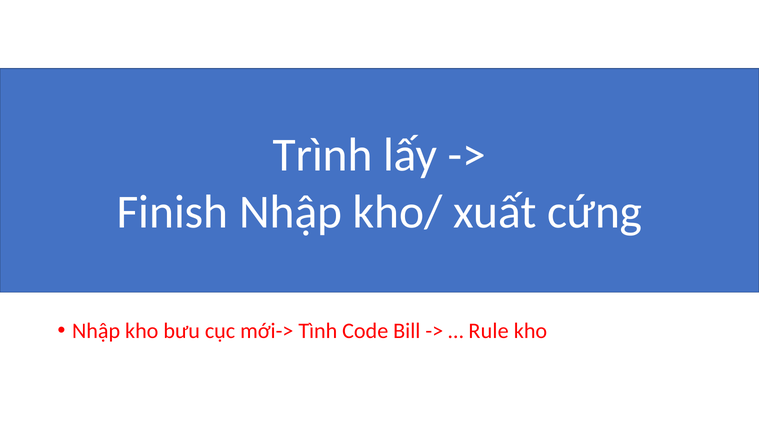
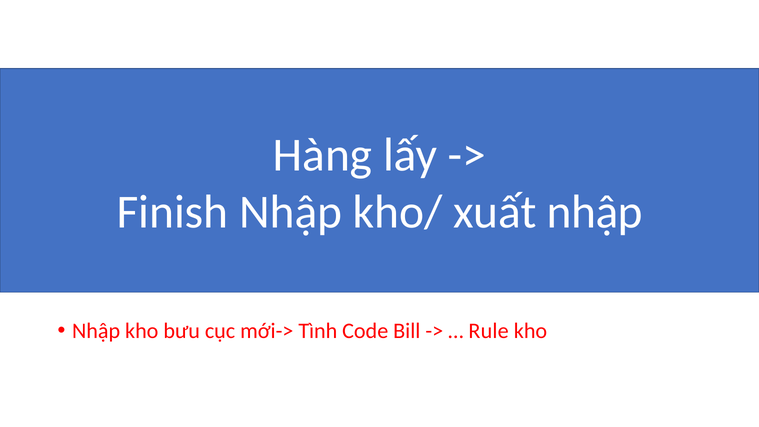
Trình: Trình -> Hàng
xuất cứng: cứng -> nhập
